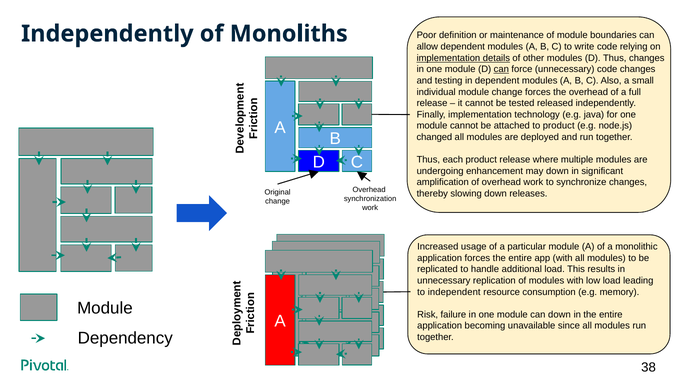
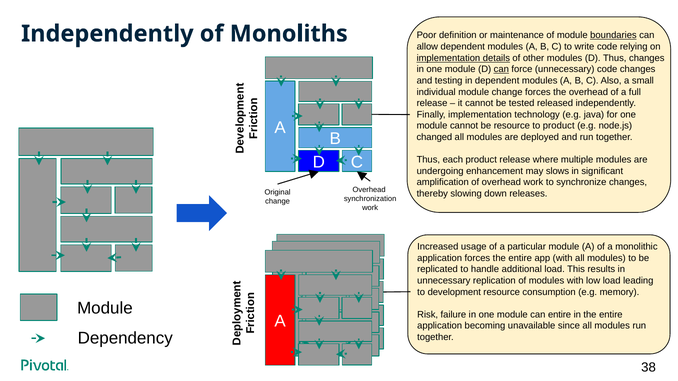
boundaries underline: none -> present
be attached: attached -> resource
may down: down -> slows
independent: independent -> development
can down: down -> entire
